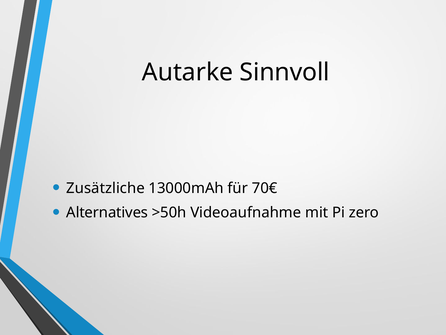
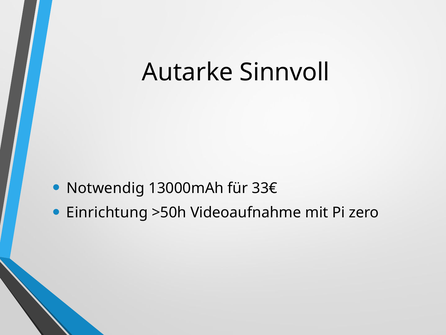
Zusätzliche: Zusätzliche -> Notwendig
70€: 70€ -> 33€
Alternatives: Alternatives -> Einrichtung
